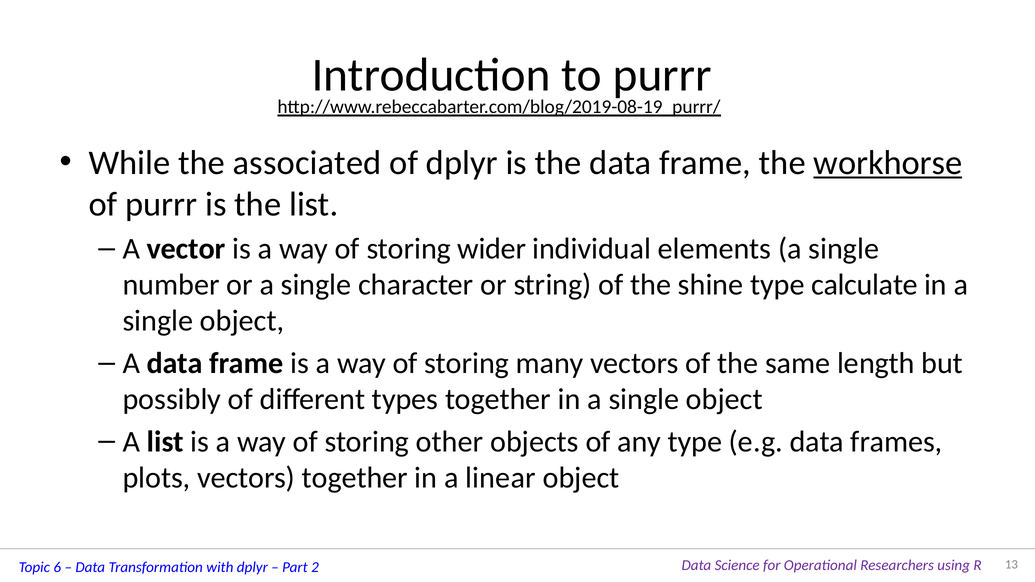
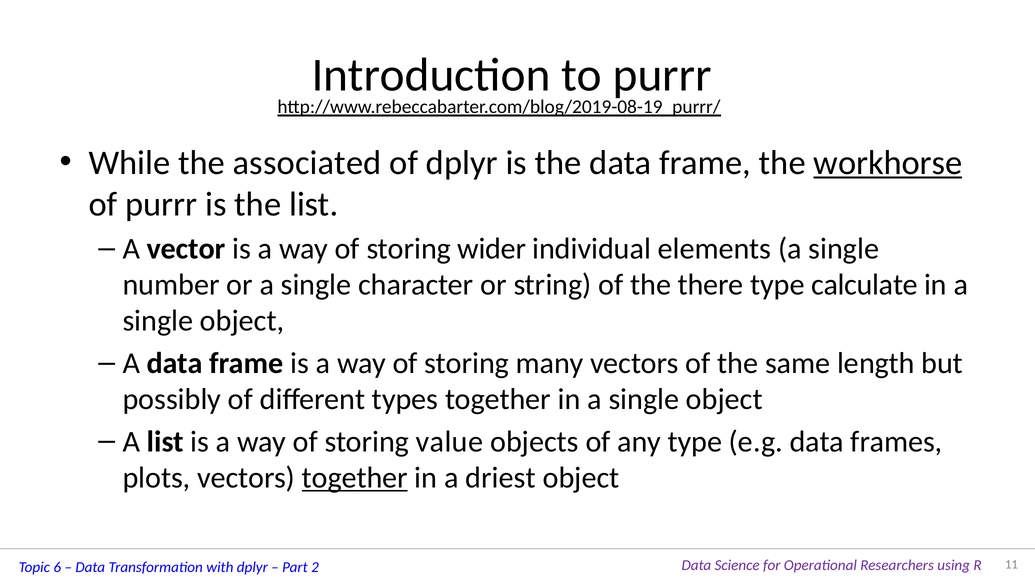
shine: shine -> there
other: other -> value
together at (355, 478) underline: none -> present
linear: linear -> driest
13: 13 -> 11
